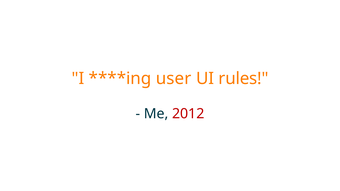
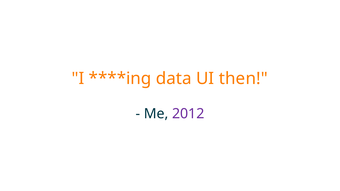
user: user -> data
rules: rules -> then
2012 colour: red -> purple
